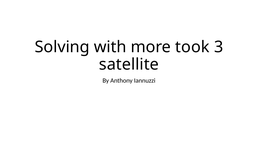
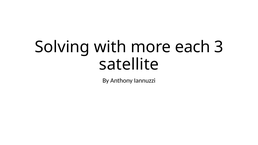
took: took -> each
